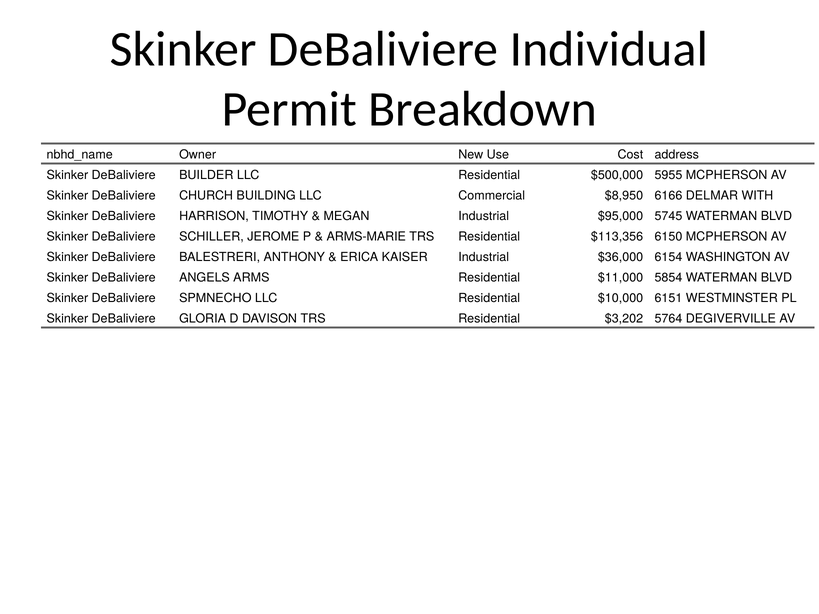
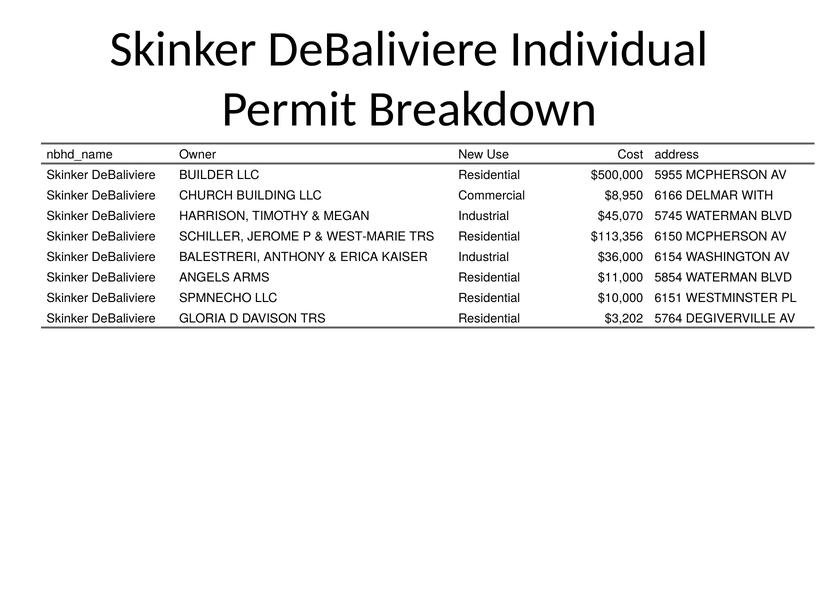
$95,000: $95,000 -> $45,070
ARMS-MARIE: ARMS-MARIE -> WEST-MARIE
